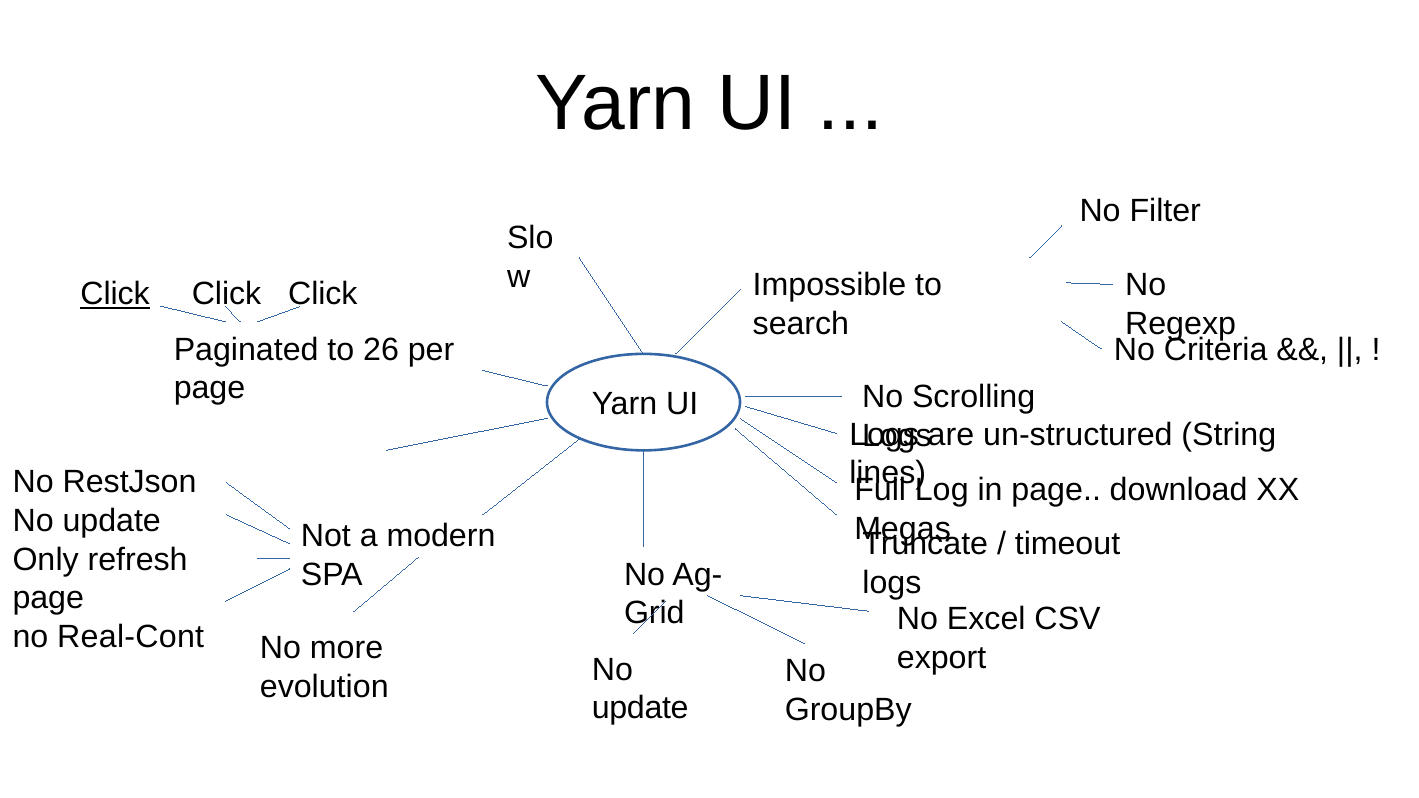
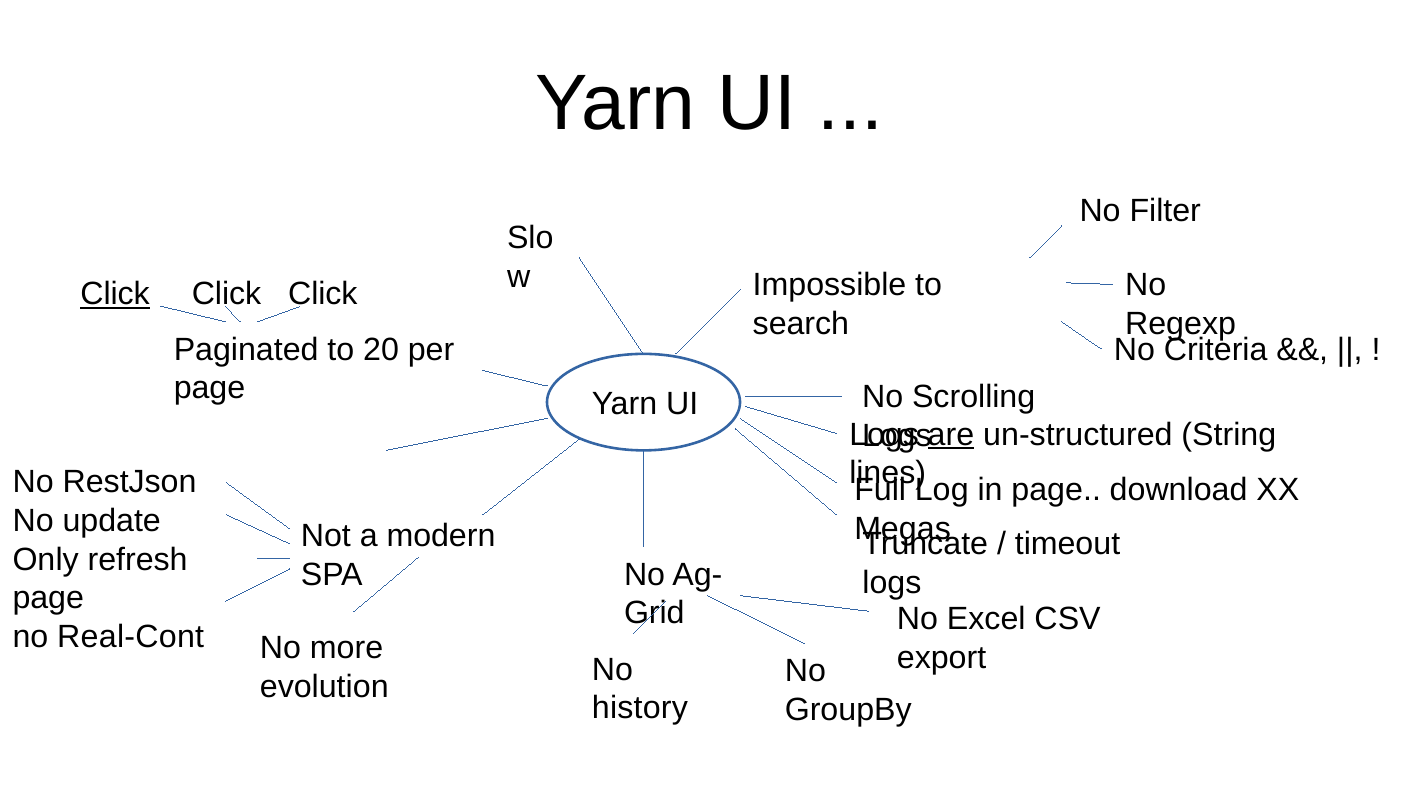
26: 26 -> 20
are underline: none -> present
update at (640, 708): update -> history
